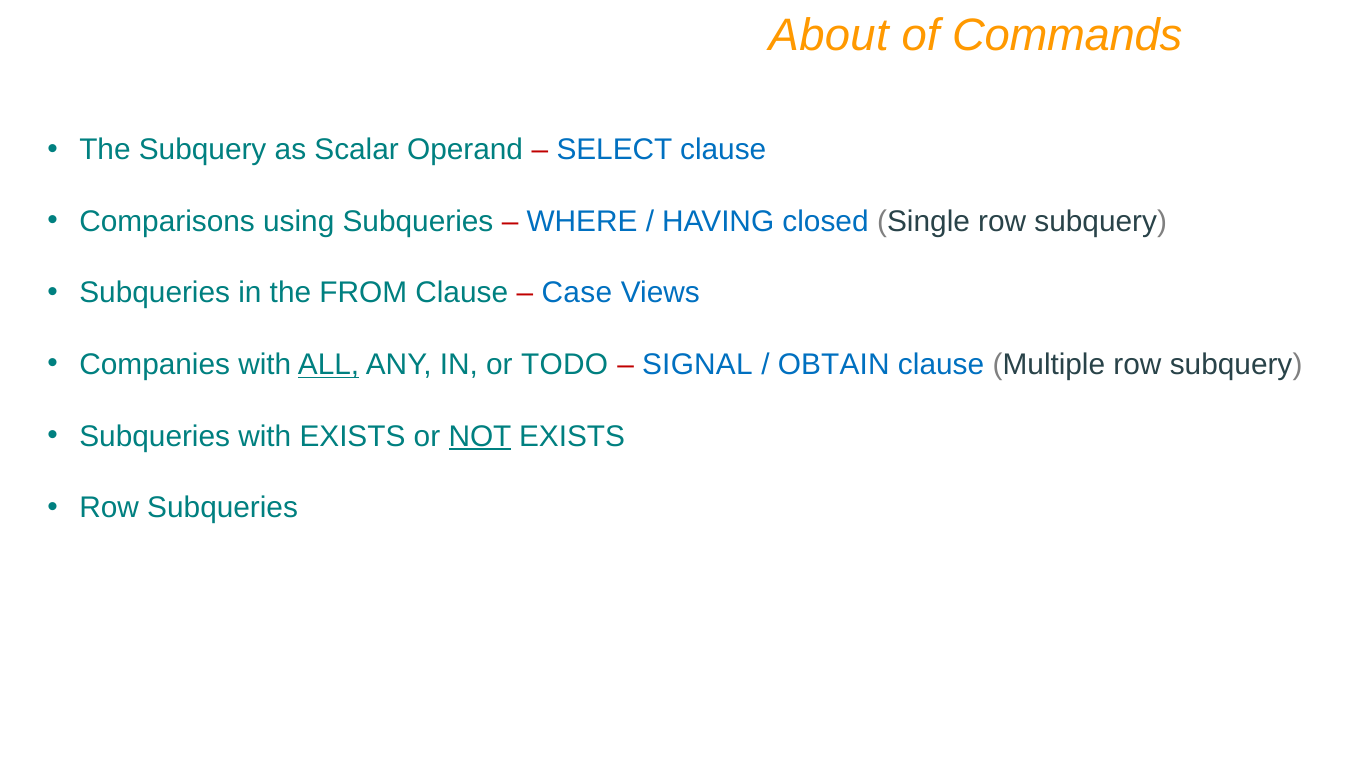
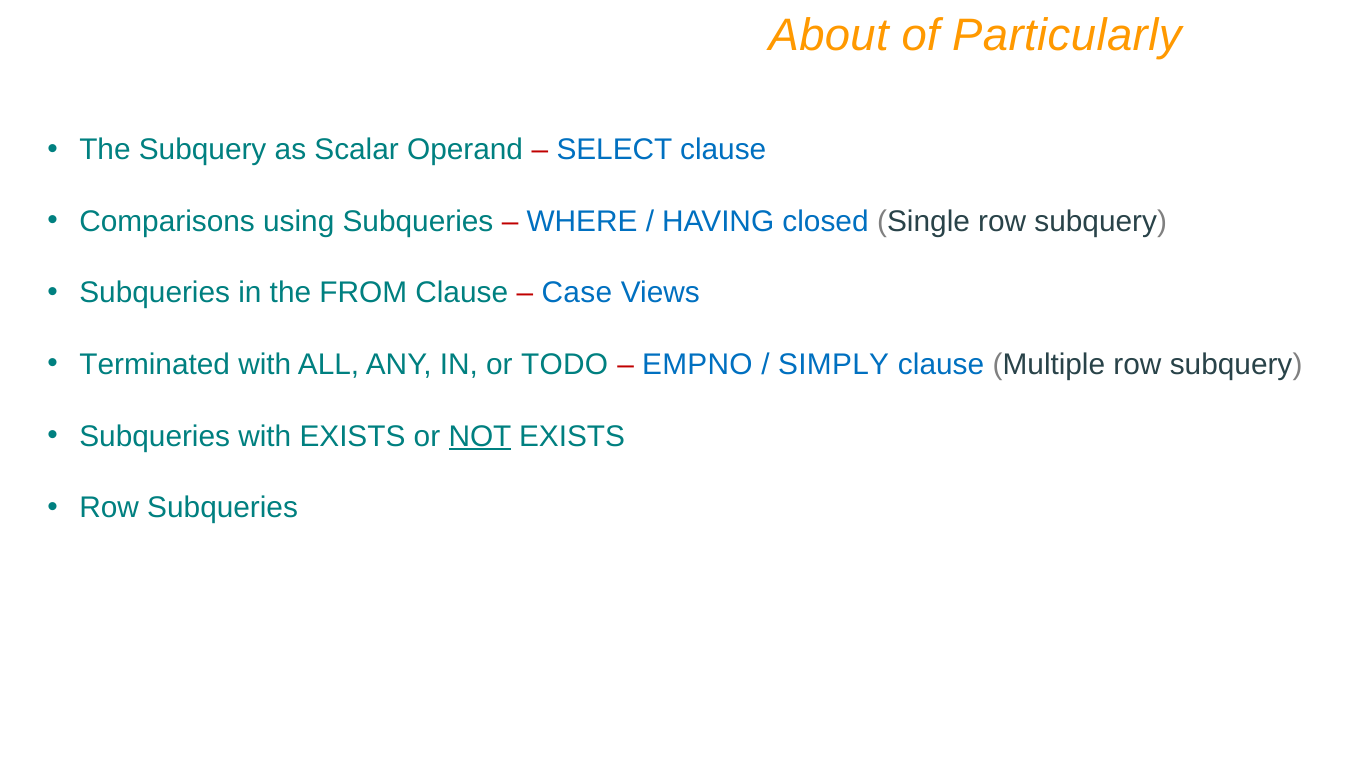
Commands: Commands -> Particularly
Companies: Companies -> Terminated
ALL underline: present -> none
SIGNAL: SIGNAL -> EMPNO
OBTAIN: OBTAIN -> SIMPLY
